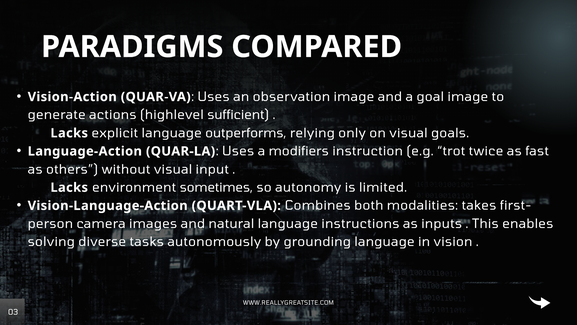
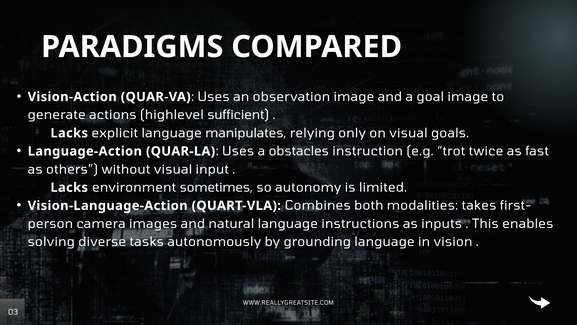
outperforms: outperforms -> manipulates
modifiers: modifiers -> obstacles
